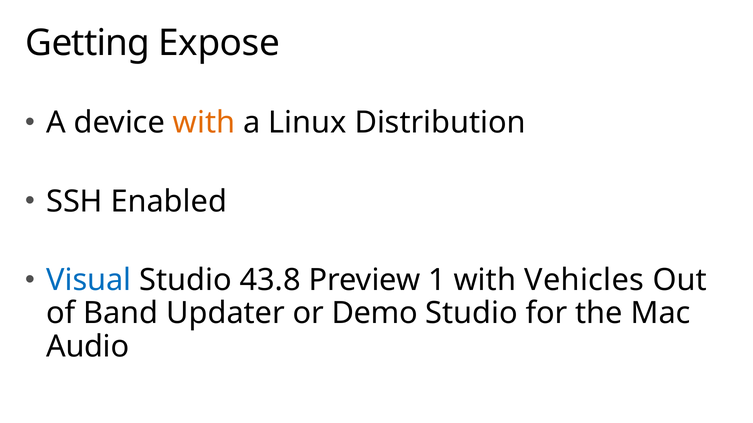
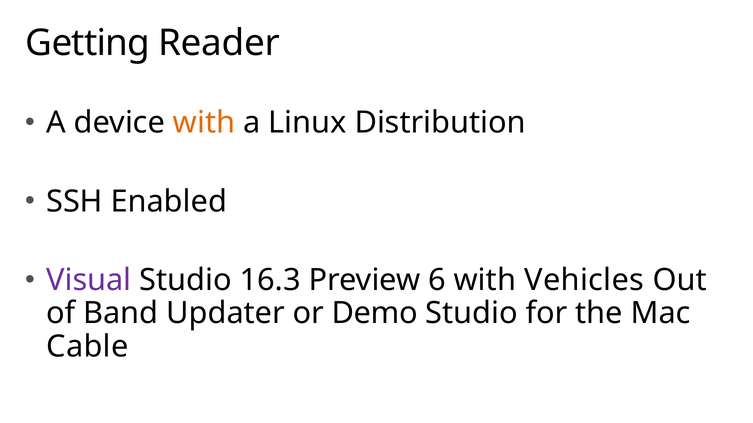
Expose: Expose -> Reader
Visual colour: blue -> purple
43.8: 43.8 -> 16.3
1: 1 -> 6
Audio: Audio -> Cable
